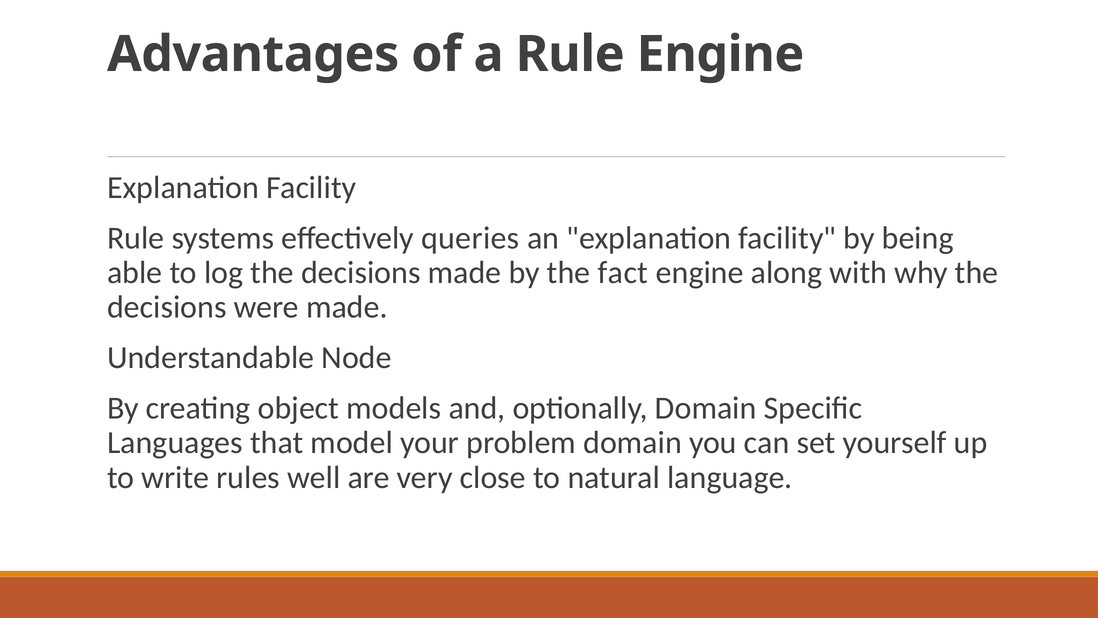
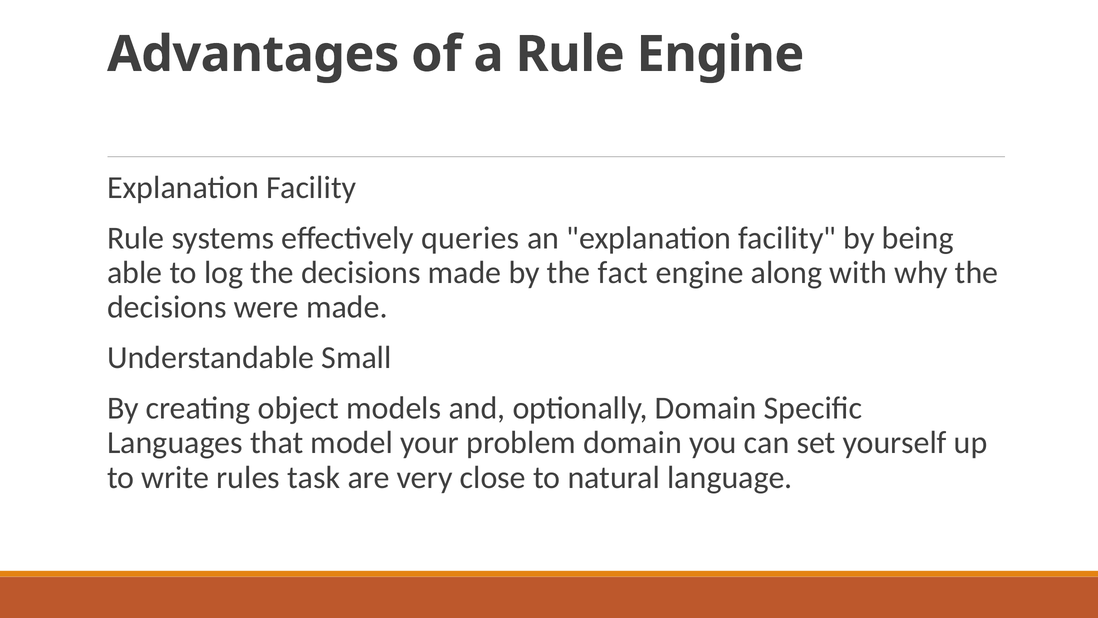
Node: Node -> Small
well: well -> task
